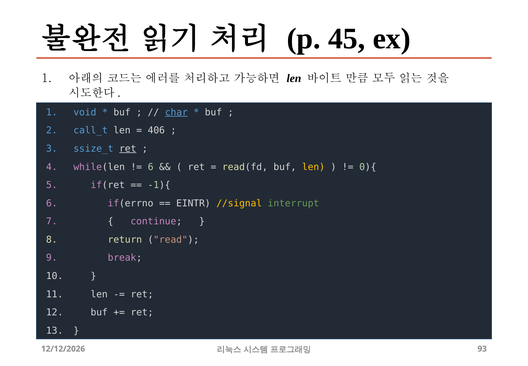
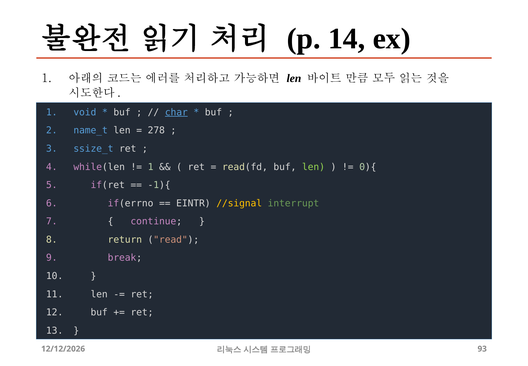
45: 45 -> 14
call_t: call_t -> name_t
406: 406 -> 278
ret at (128, 148) underline: present -> none
6 at (151, 167): 6 -> 1
len at (313, 167) colour: yellow -> light green
